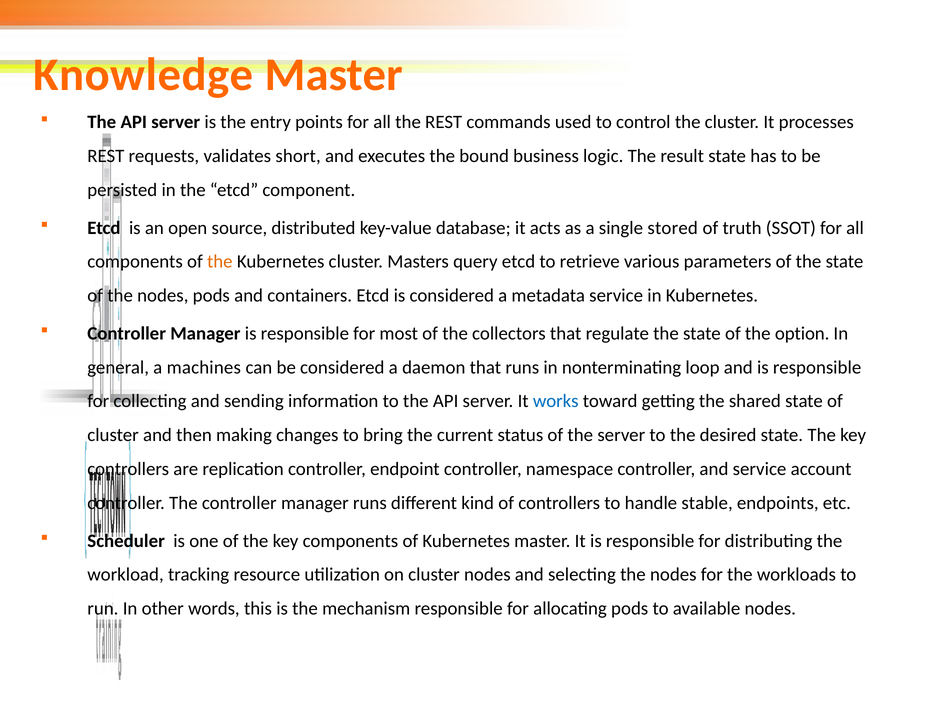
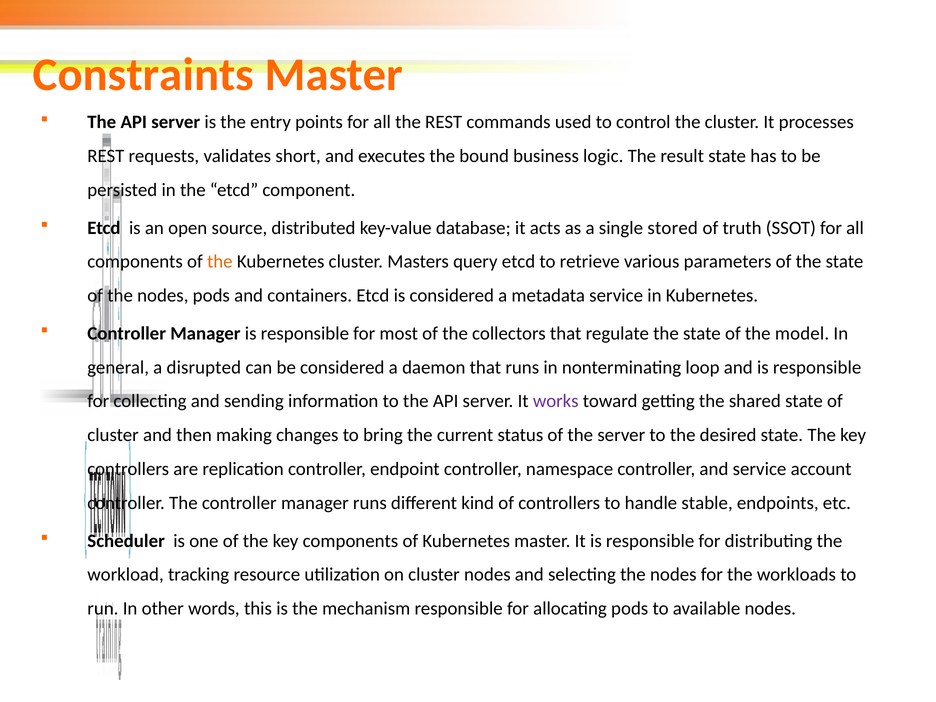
Knowledge: Knowledge -> Constraints
option: option -> model
machines: machines -> disrupted
works colour: blue -> purple
